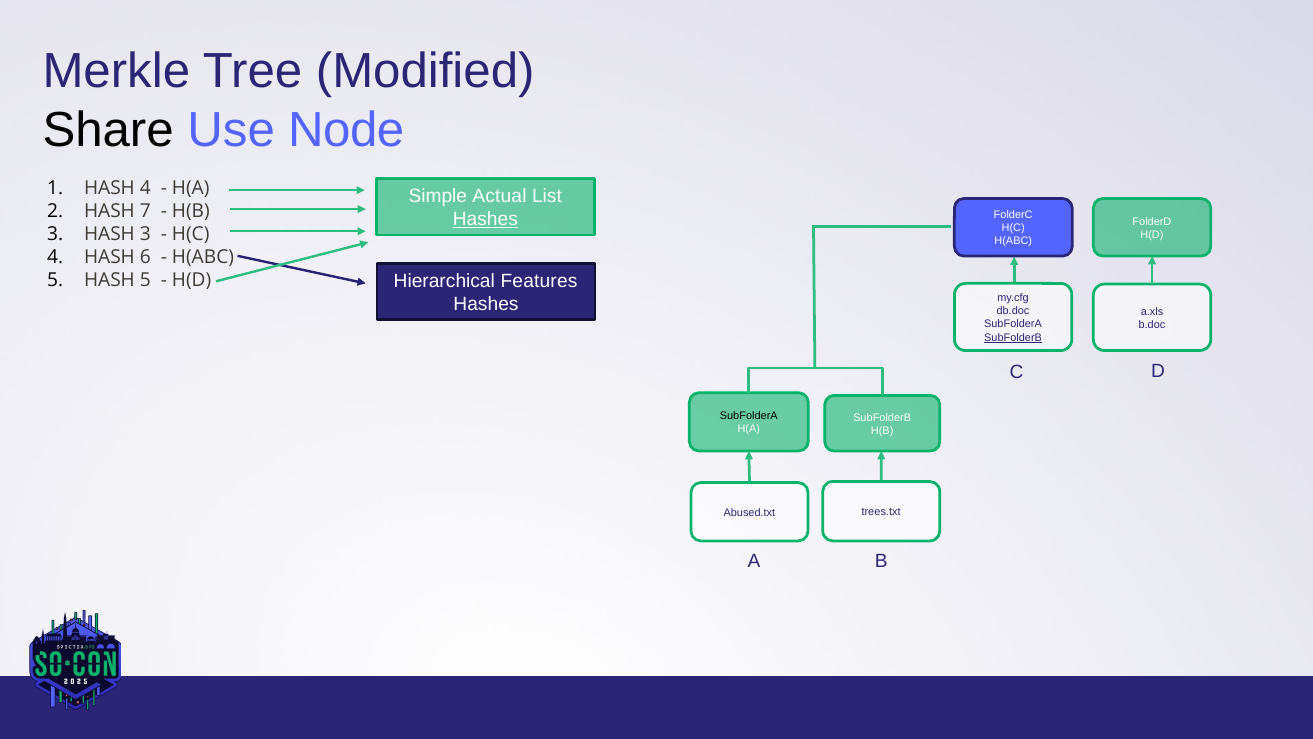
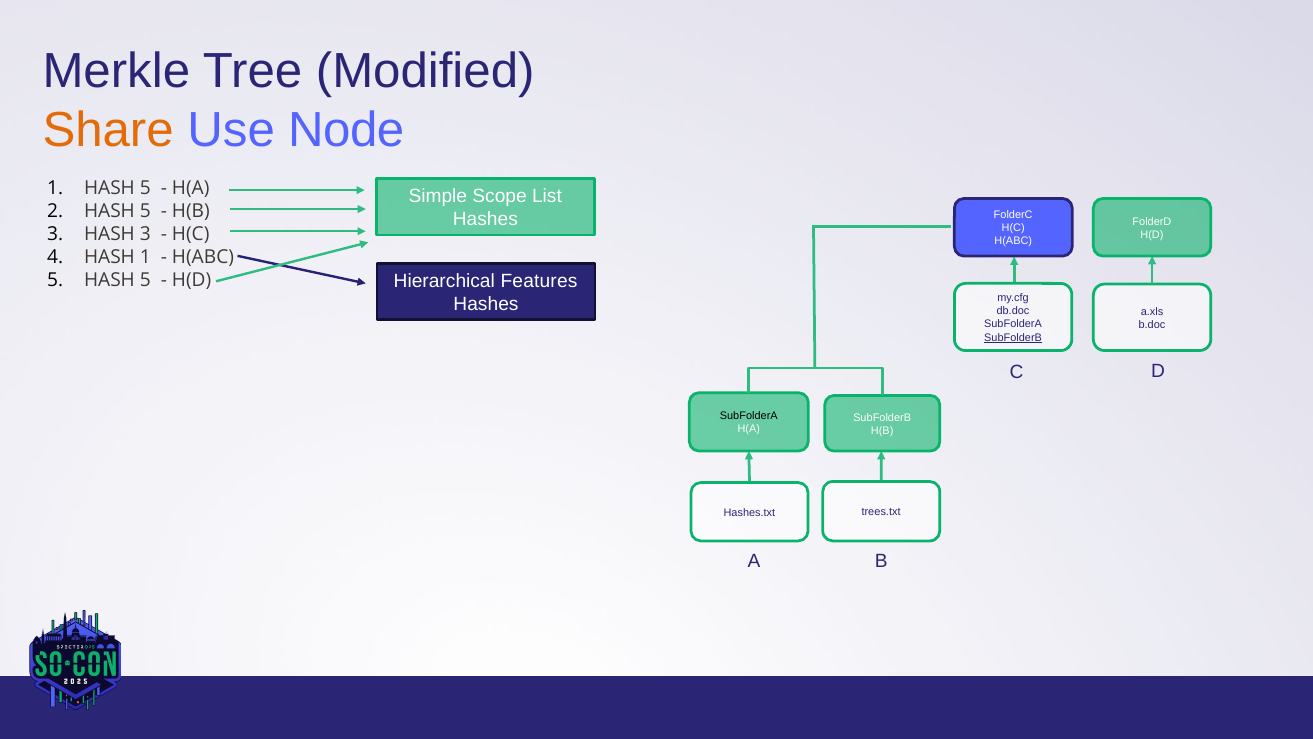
Share colour: black -> orange
1 HASH 4: 4 -> 5
Actual: Actual -> Scope
2 HASH 7: 7 -> 5
Hashes at (485, 219) underline: present -> none
HASH 6: 6 -> 1
Abused.txt: Abused.txt -> Hashes.txt
